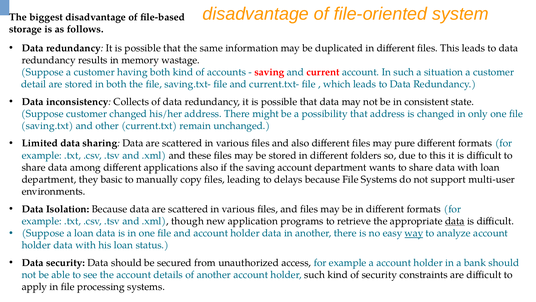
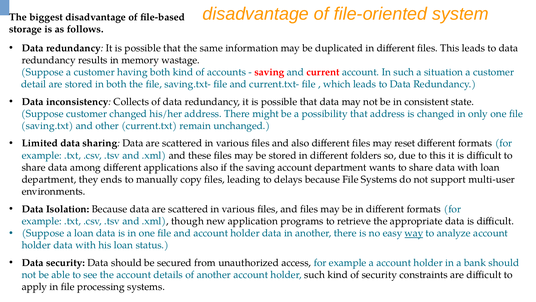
pure: pure -> reset
basic: basic -> ends
data at (455, 221) underline: present -> none
